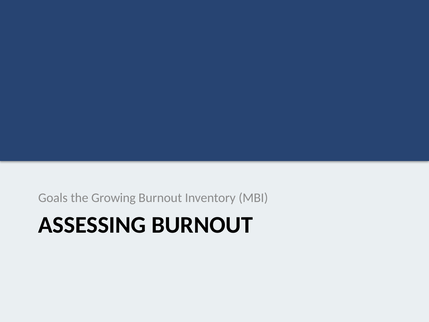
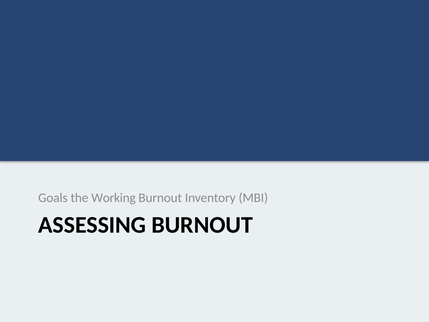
Growing: Growing -> Working
